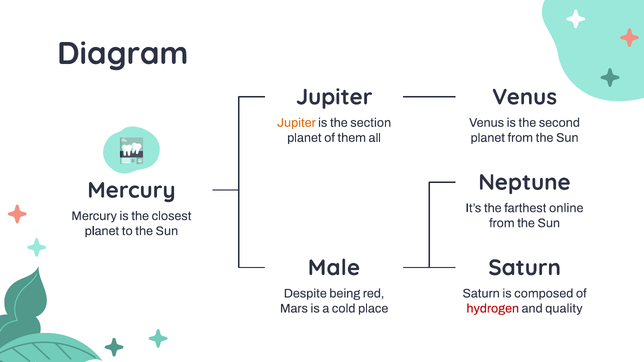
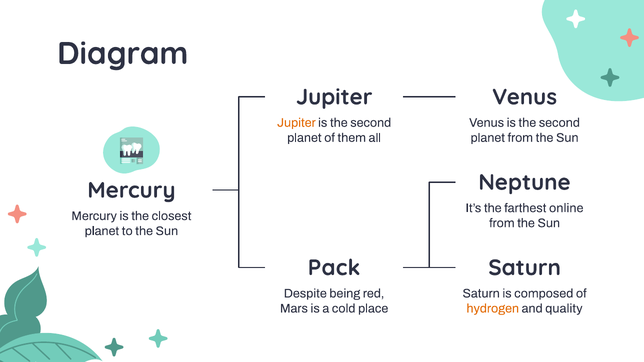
section at (371, 123): section -> second
Male: Male -> Pack
hydrogen colour: red -> orange
